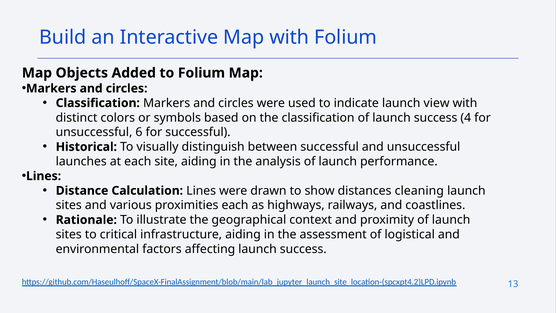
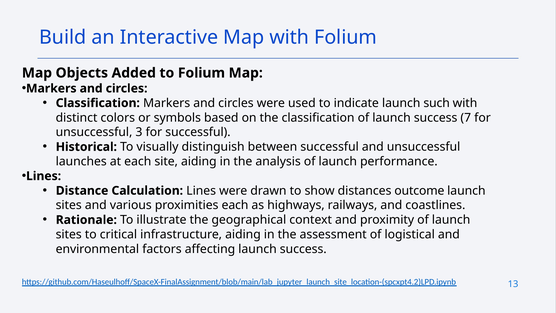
view: view -> such
4: 4 -> 7
6: 6 -> 3
cleaning: cleaning -> outcome
